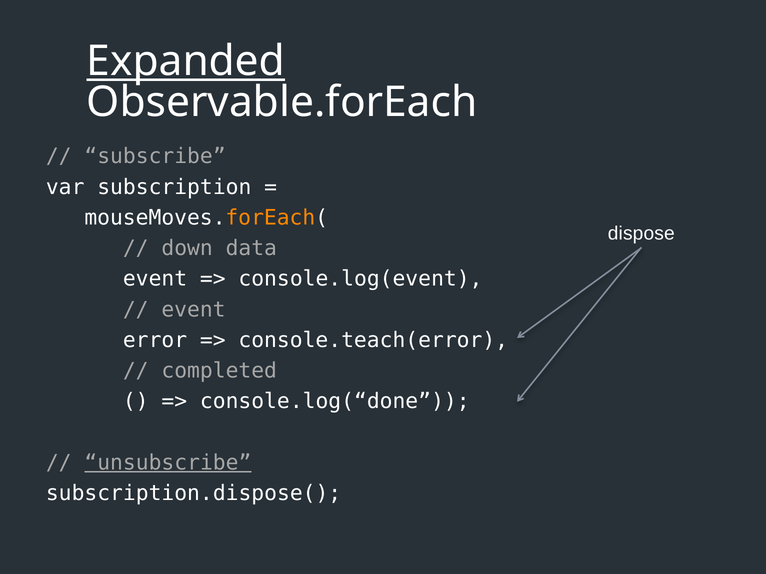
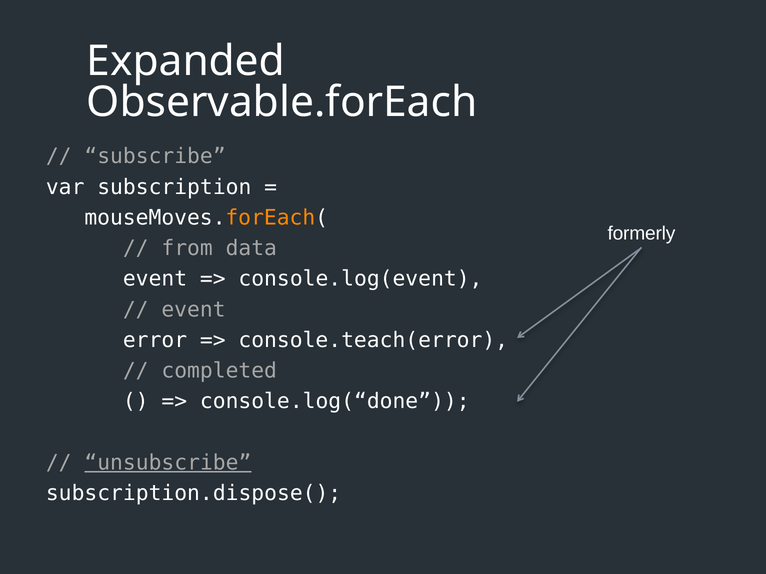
Expanded underline: present -> none
dispose: dispose -> formerly
down: down -> from
